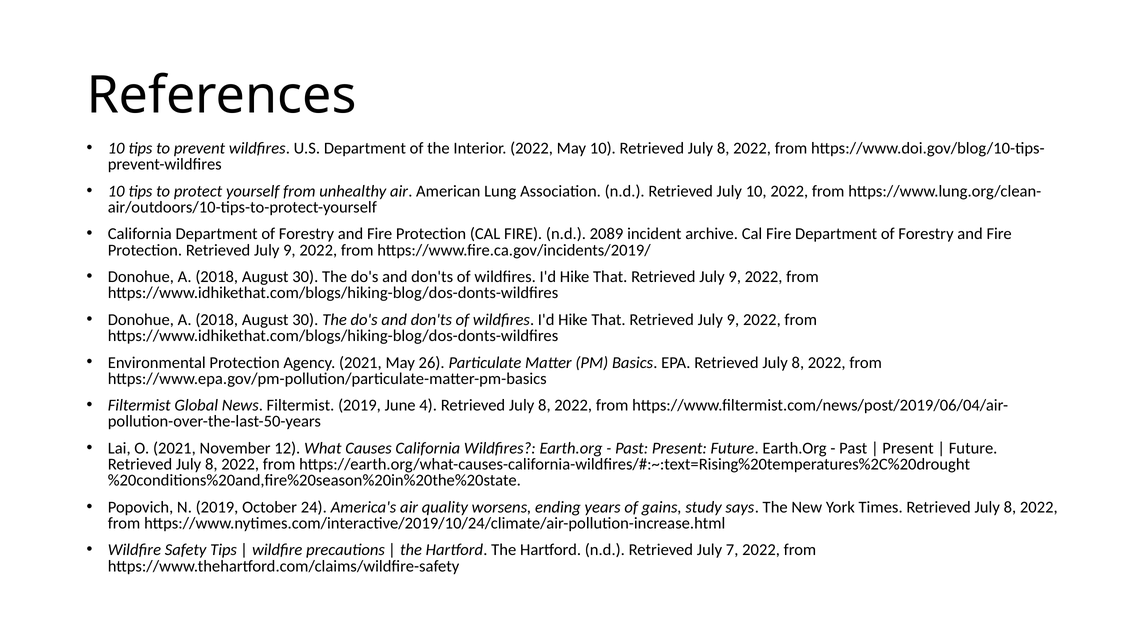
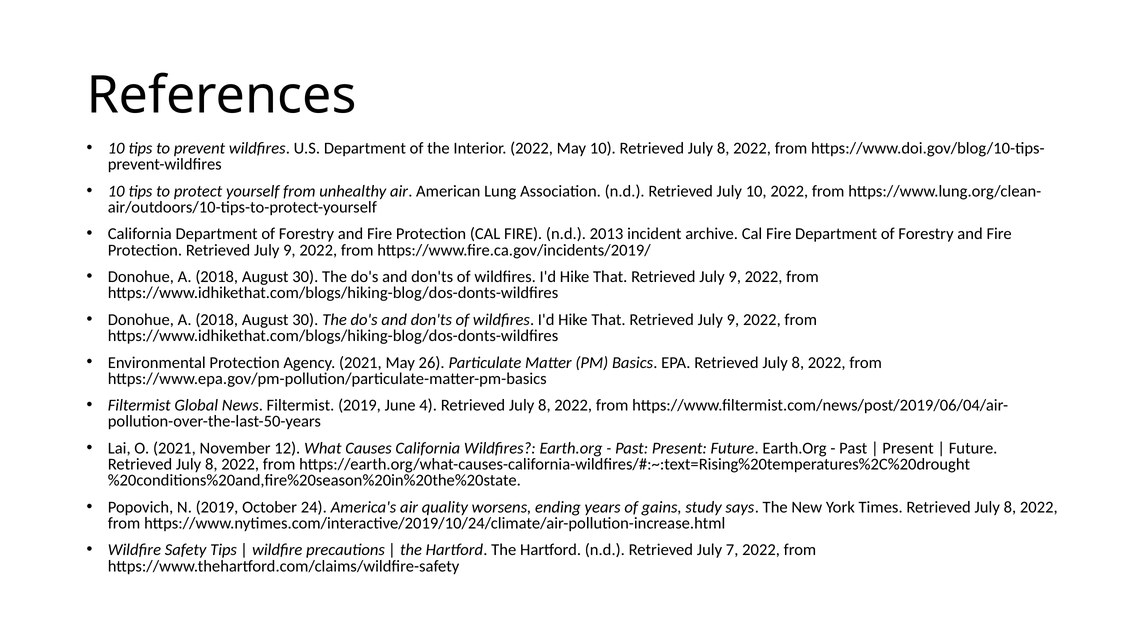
2089: 2089 -> 2013
